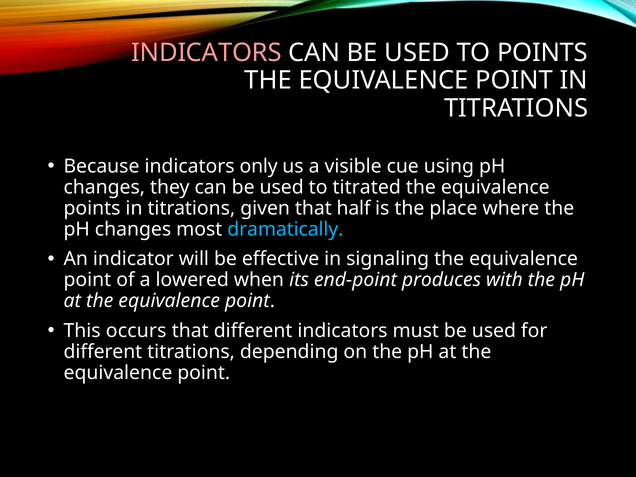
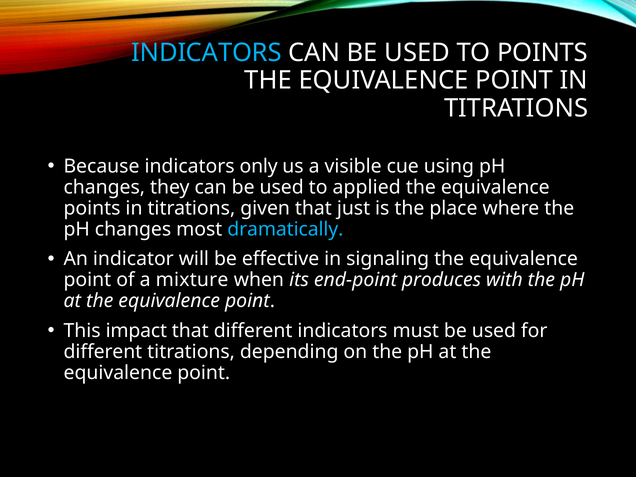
INDICATORS at (206, 53) colour: pink -> light blue
titrated: titrated -> applied
half: half -> just
lowered: lowered -> mixture
occurs: occurs -> impact
